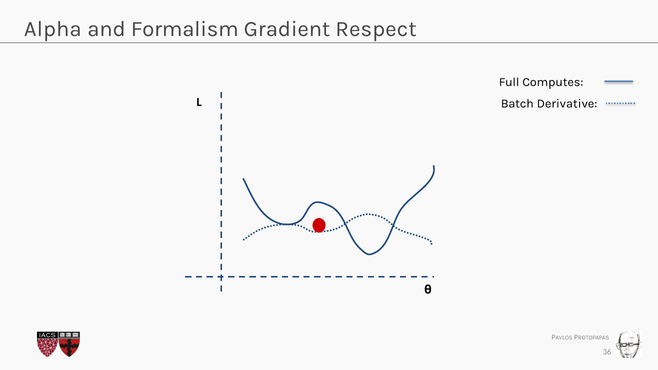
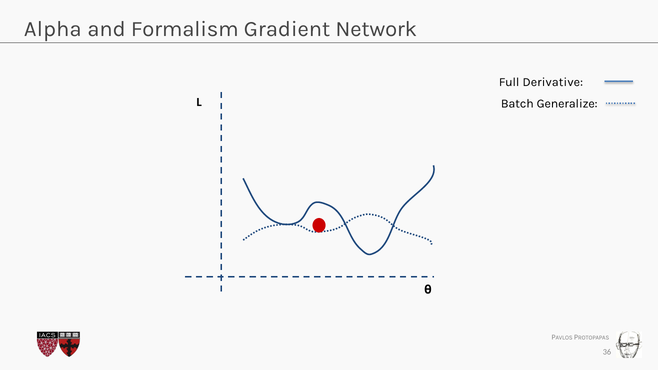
Respect: Respect -> Network
Computes: Computes -> Derivative
Derivative: Derivative -> Generalize
